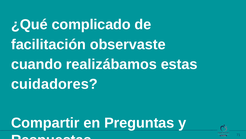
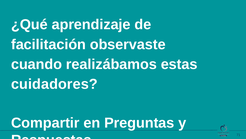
complicado: complicado -> aprendizaje
